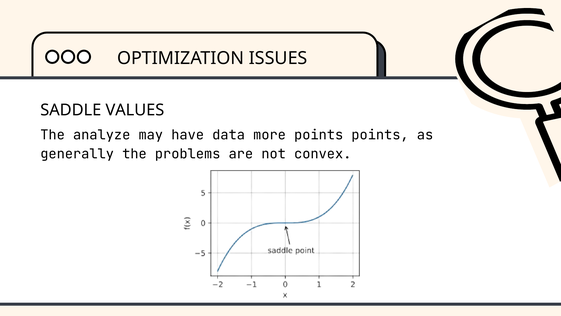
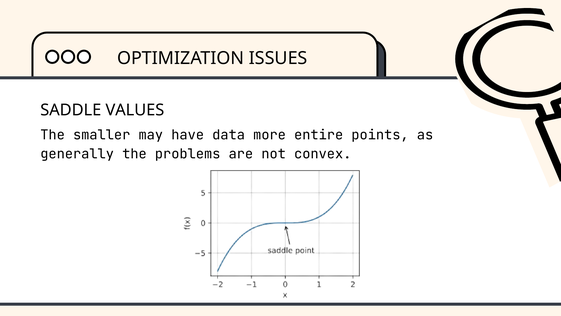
analyze: analyze -> smaller
more points: points -> entire
